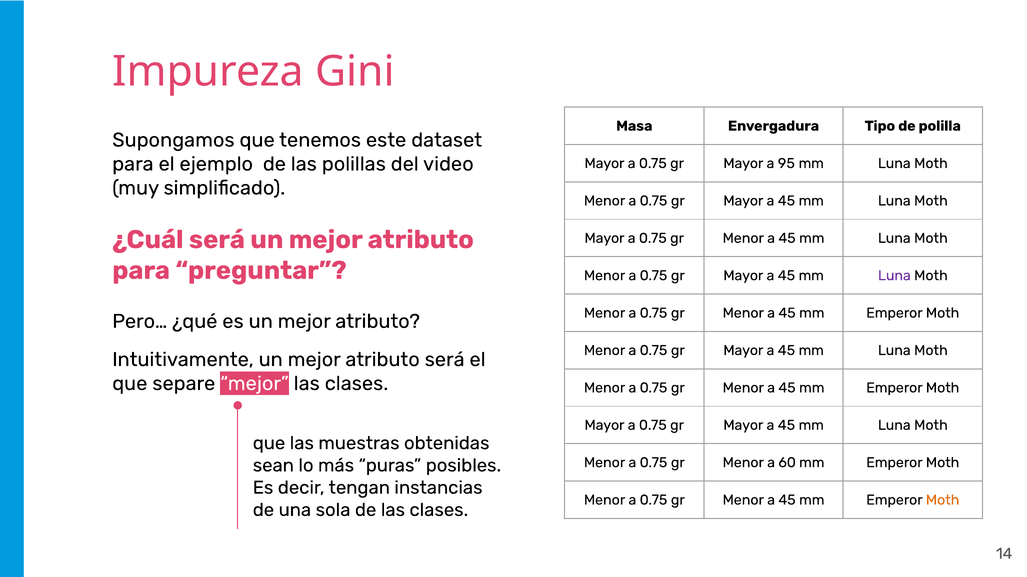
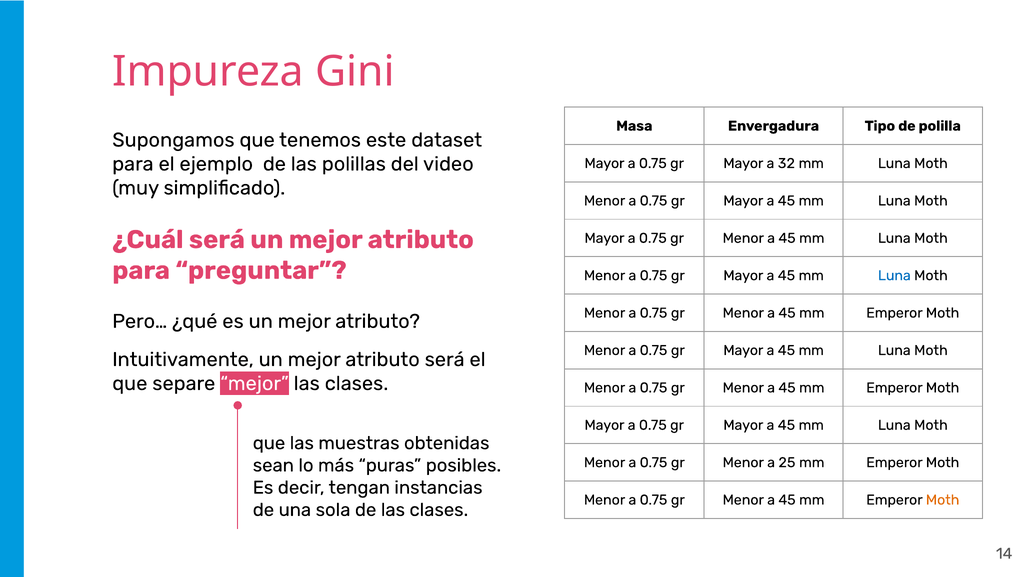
95: 95 -> 32
Luna at (894, 276) colour: purple -> blue
60: 60 -> 25
